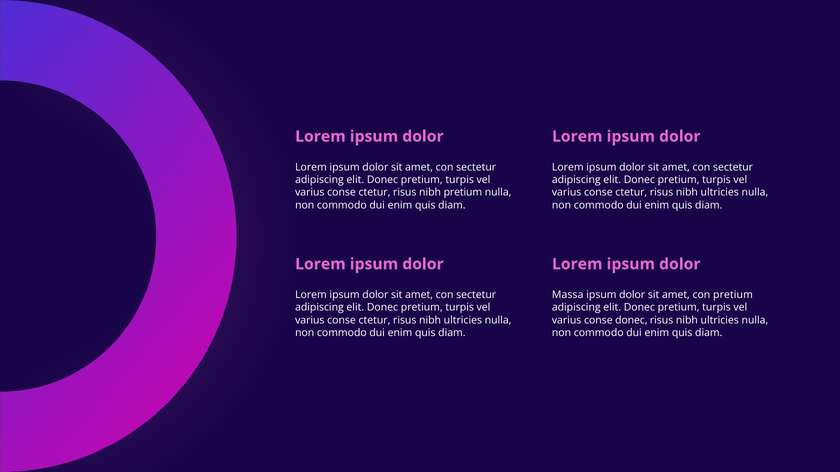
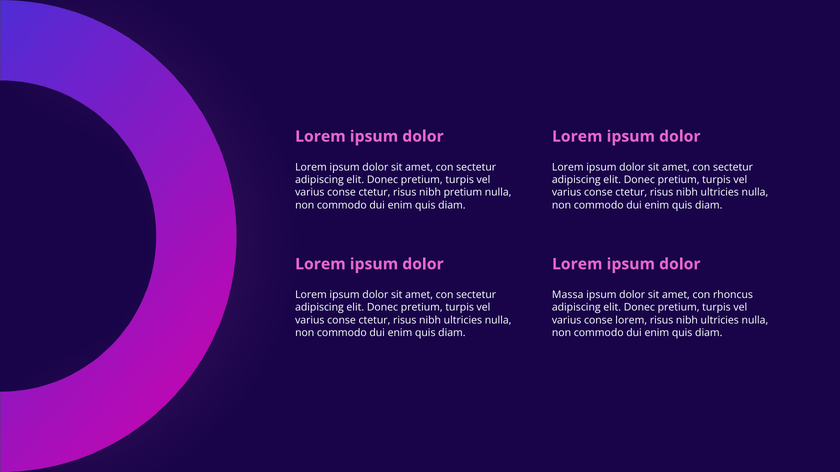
con pretium: pretium -> rhoncus
conse donec: donec -> lorem
